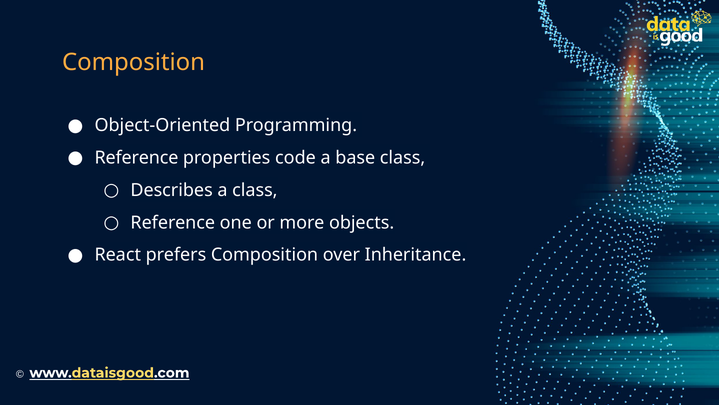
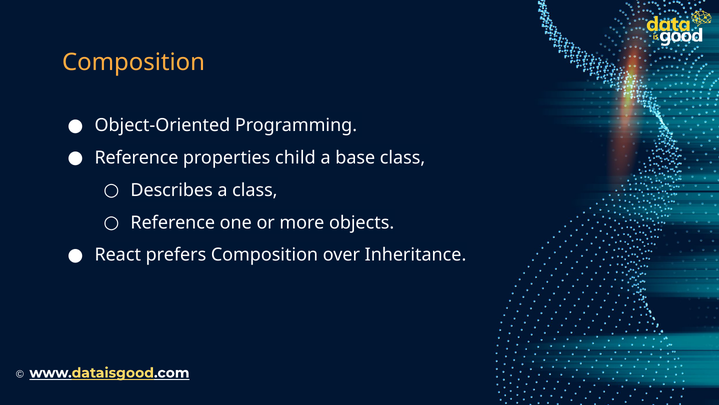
code: code -> child
